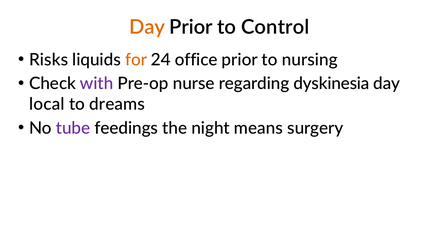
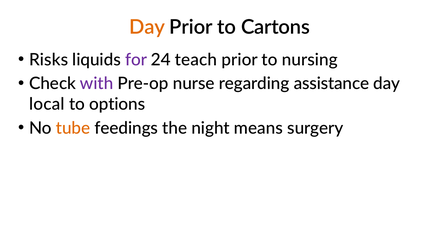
Control: Control -> Cartons
for colour: orange -> purple
office: office -> teach
dyskinesia: dyskinesia -> assistance
dreams: dreams -> options
tube colour: purple -> orange
